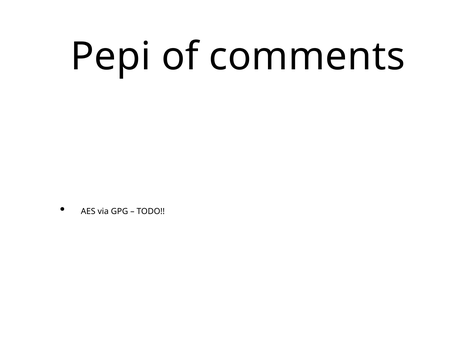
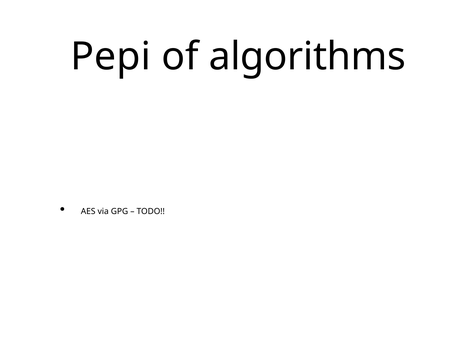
comments: comments -> algorithms
